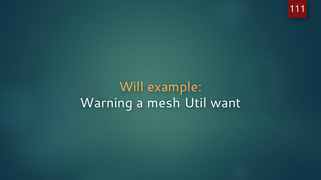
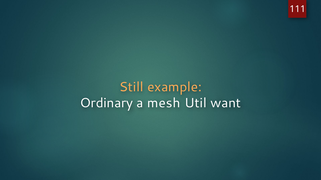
Will: Will -> Still
Warning: Warning -> Ordinary
